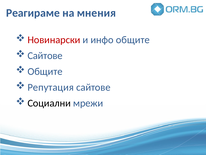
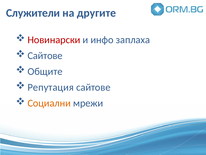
Реагираме: Реагираме -> Служители
мнения: мнения -> другите
инфо общите: общите -> заплаха
Социални colour: black -> orange
